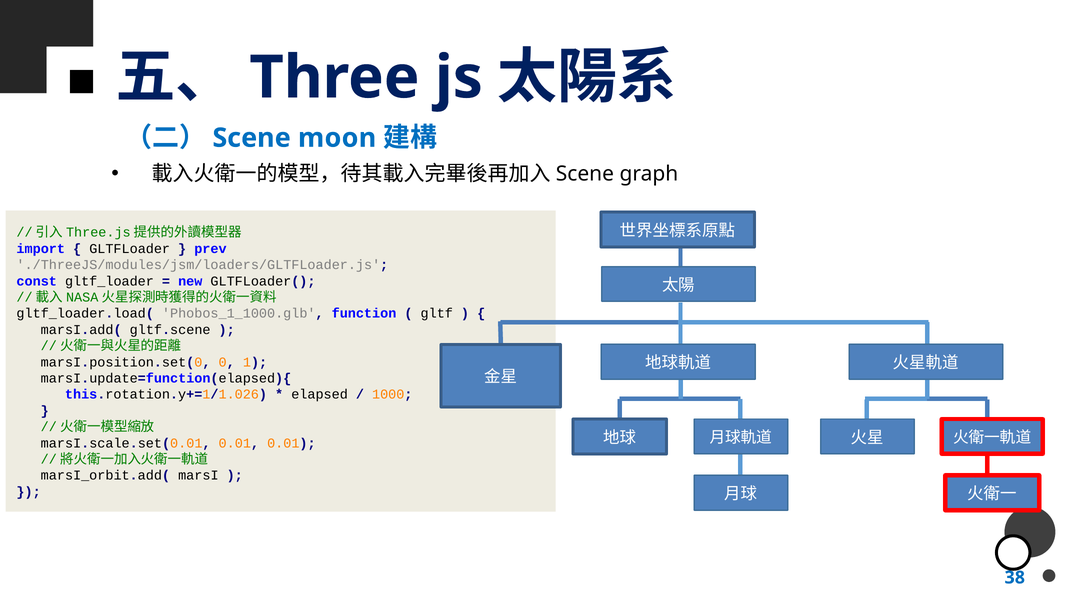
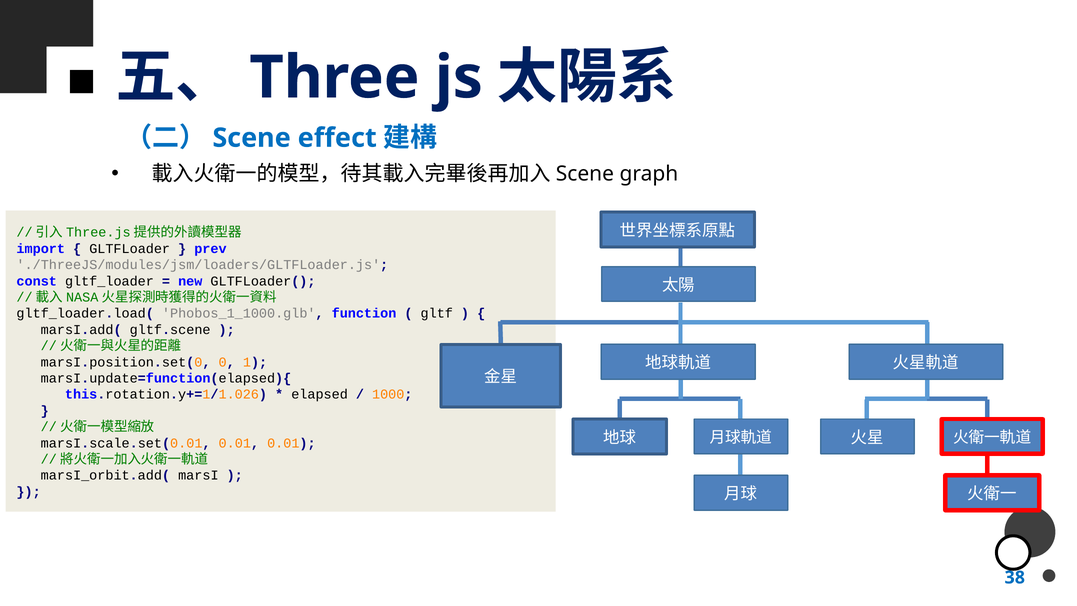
moon: moon -> effect
